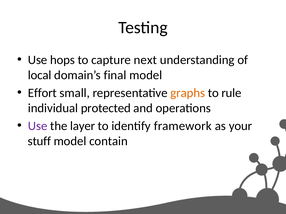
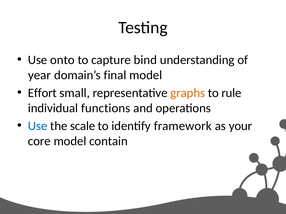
hops: hops -> onto
next: next -> bind
local: local -> year
protected: protected -> functions
Use at (38, 126) colour: purple -> blue
layer: layer -> scale
stuff: stuff -> core
